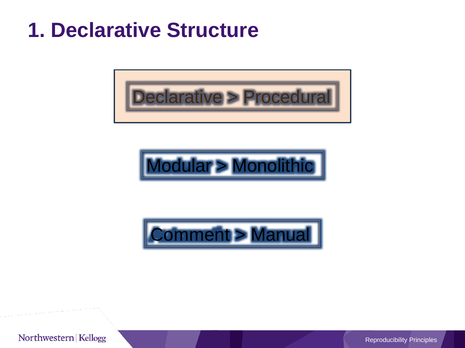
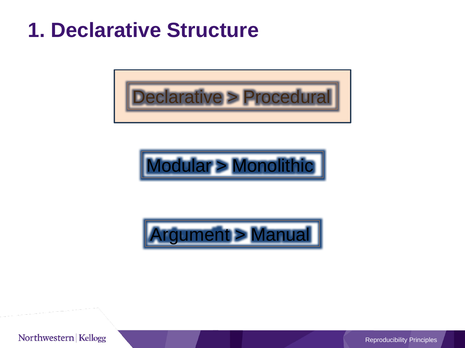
Comment: Comment -> Argument
